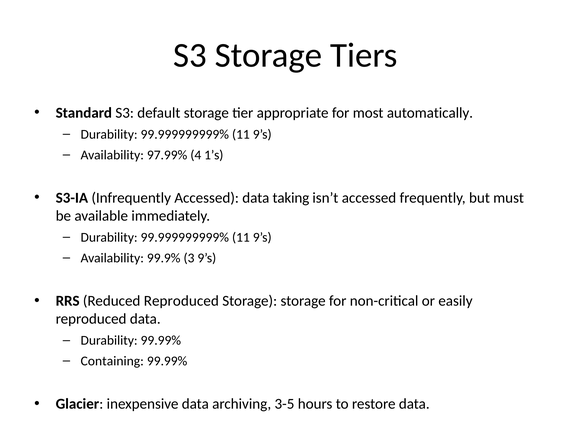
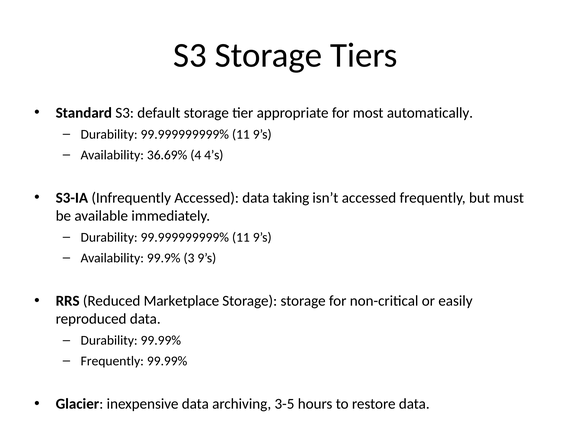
97.99%: 97.99% -> 36.69%
1’s: 1’s -> 4’s
Reduced Reproduced: Reproduced -> Marketplace
Containing at (112, 361): Containing -> Frequently
